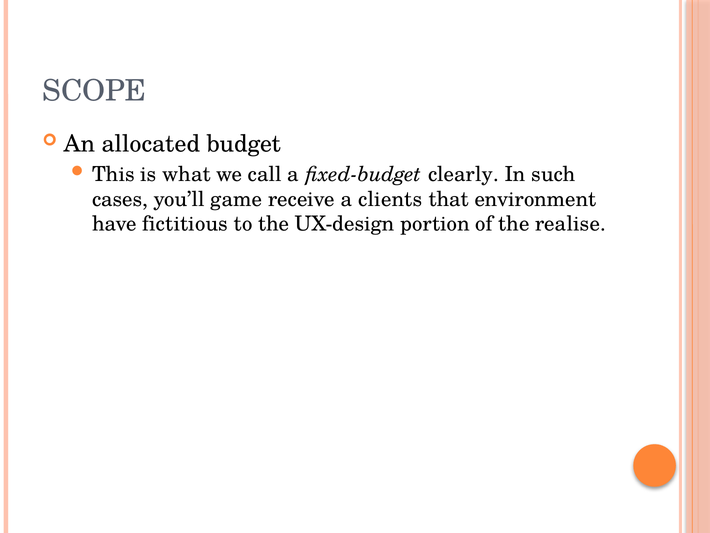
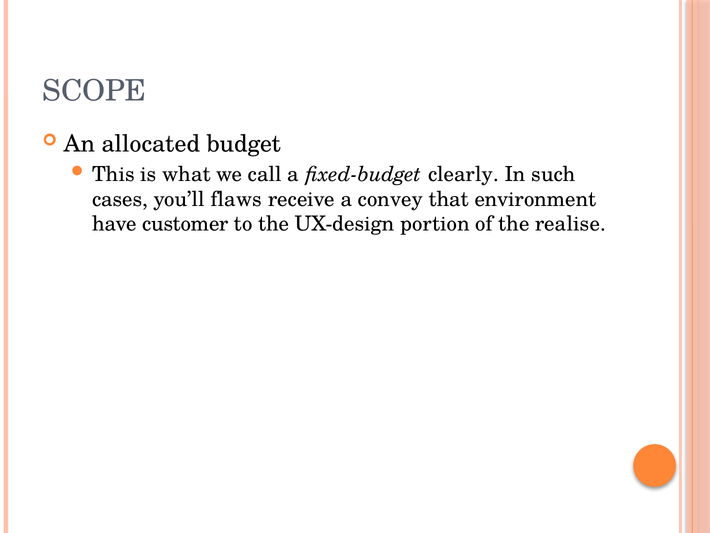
game: game -> flaws
clients: clients -> convey
fictitious: fictitious -> customer
